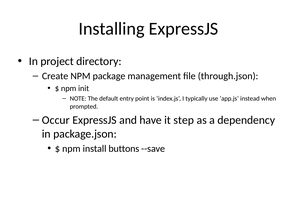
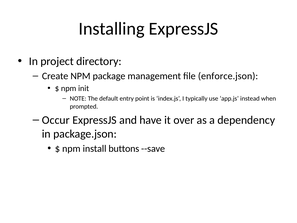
through.json: through.json -> enforce.json
step: step -> over
